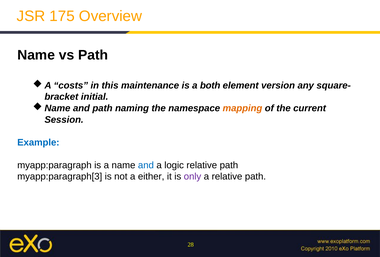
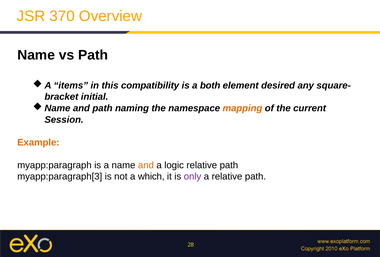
175: 175 -> 370
costs: costs -> items
maintenance: maintenance -> compatibility
version: version -> desired
Example colour: blue -> orange
and at (146, 165) colour: blue -> orange
either: either -> which
